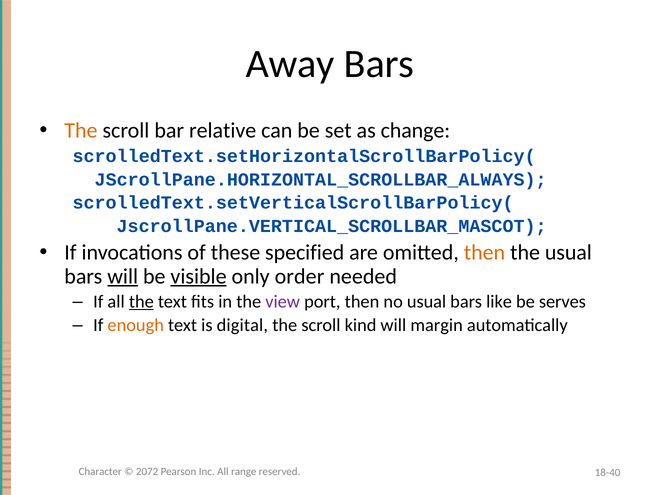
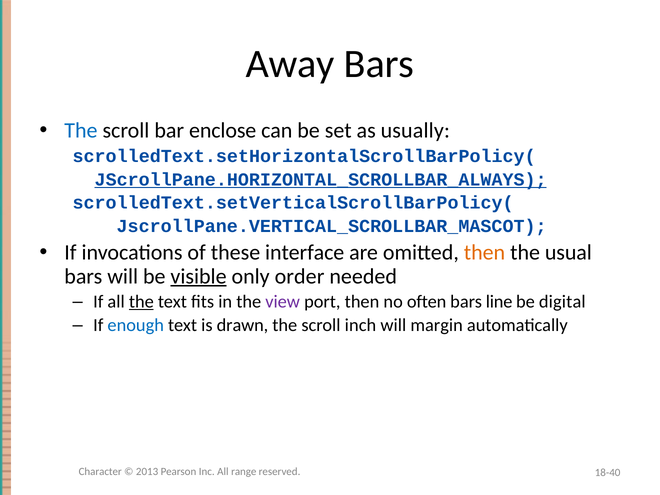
The at (81, 131) colour: orange -> blue
relative: relative -> enclose
change: change -> usually
JScrollPane.HORIZONTAL_SCROLLBAR_ALWAYS underline: none -> present
specified: specified -> interface
will at (123, 276) underline: present -> none
no usual: usual -> often
like: like -> line
serves: serves -> digital
enough colour: orange -> blue
digital: digital -> drawn
kind: kind -> inch
2072: 2072 -> 2013
